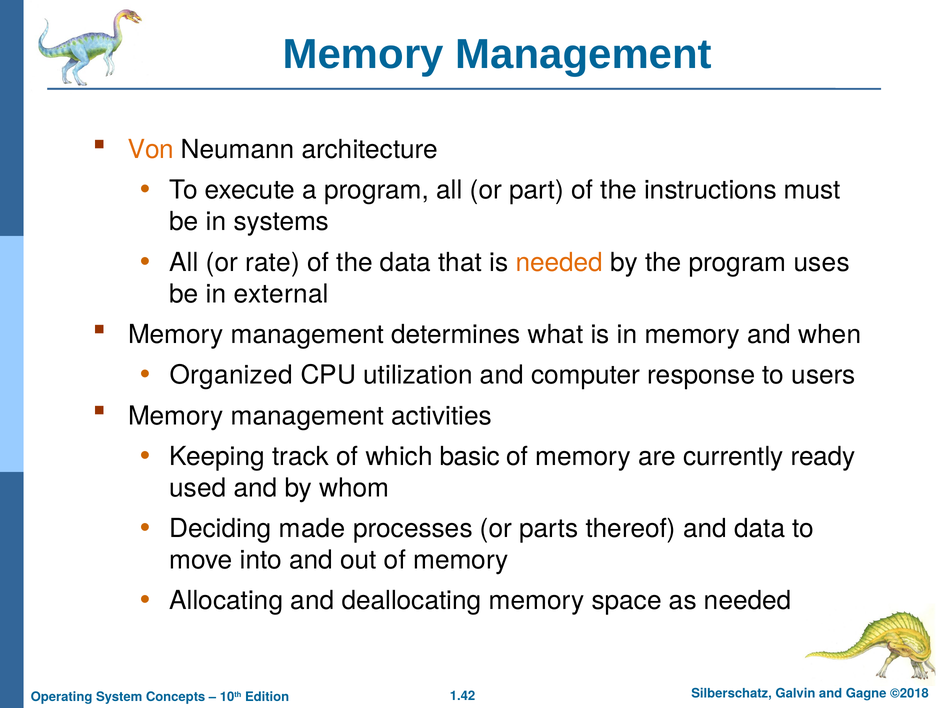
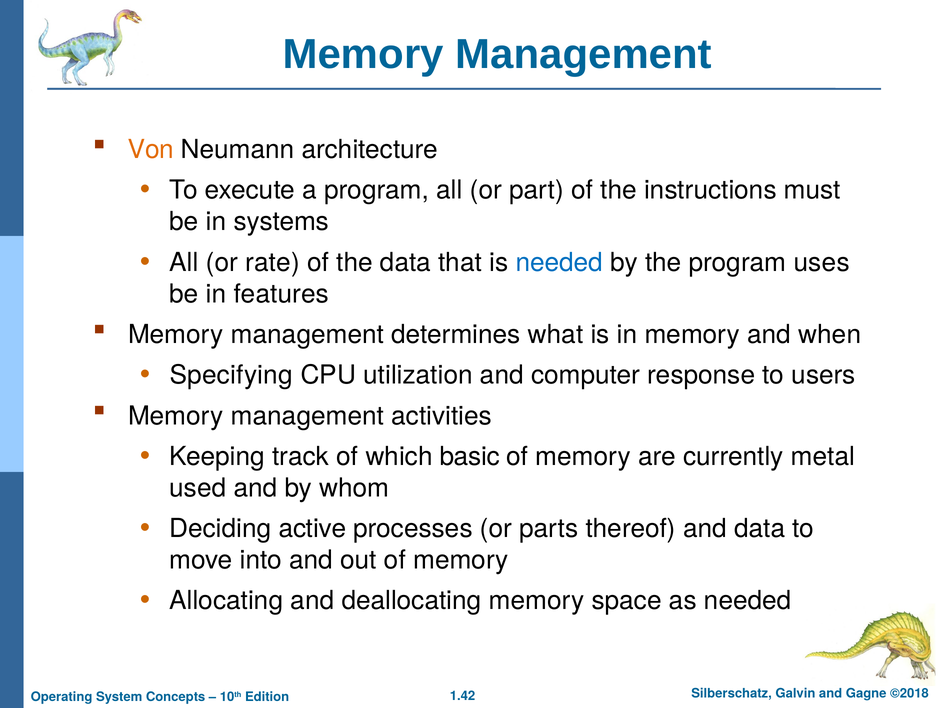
needed at (559, 262) colour: orange -> blue
external: external -> features
Organized: Organized -> Specifying
ready: ready -> metal
made: made -> active
